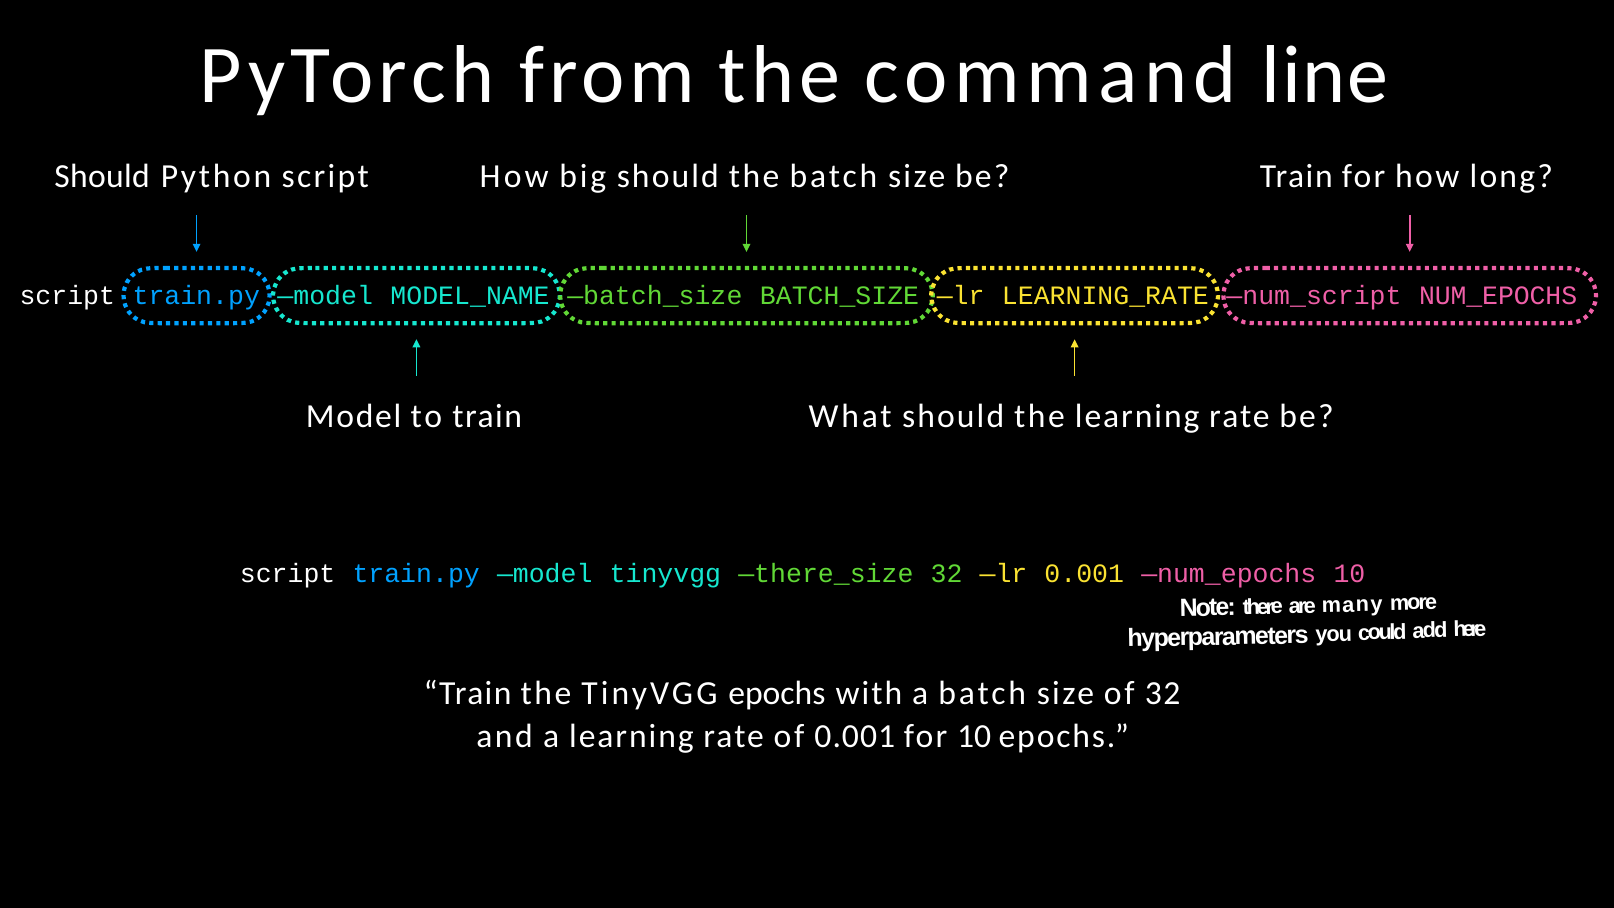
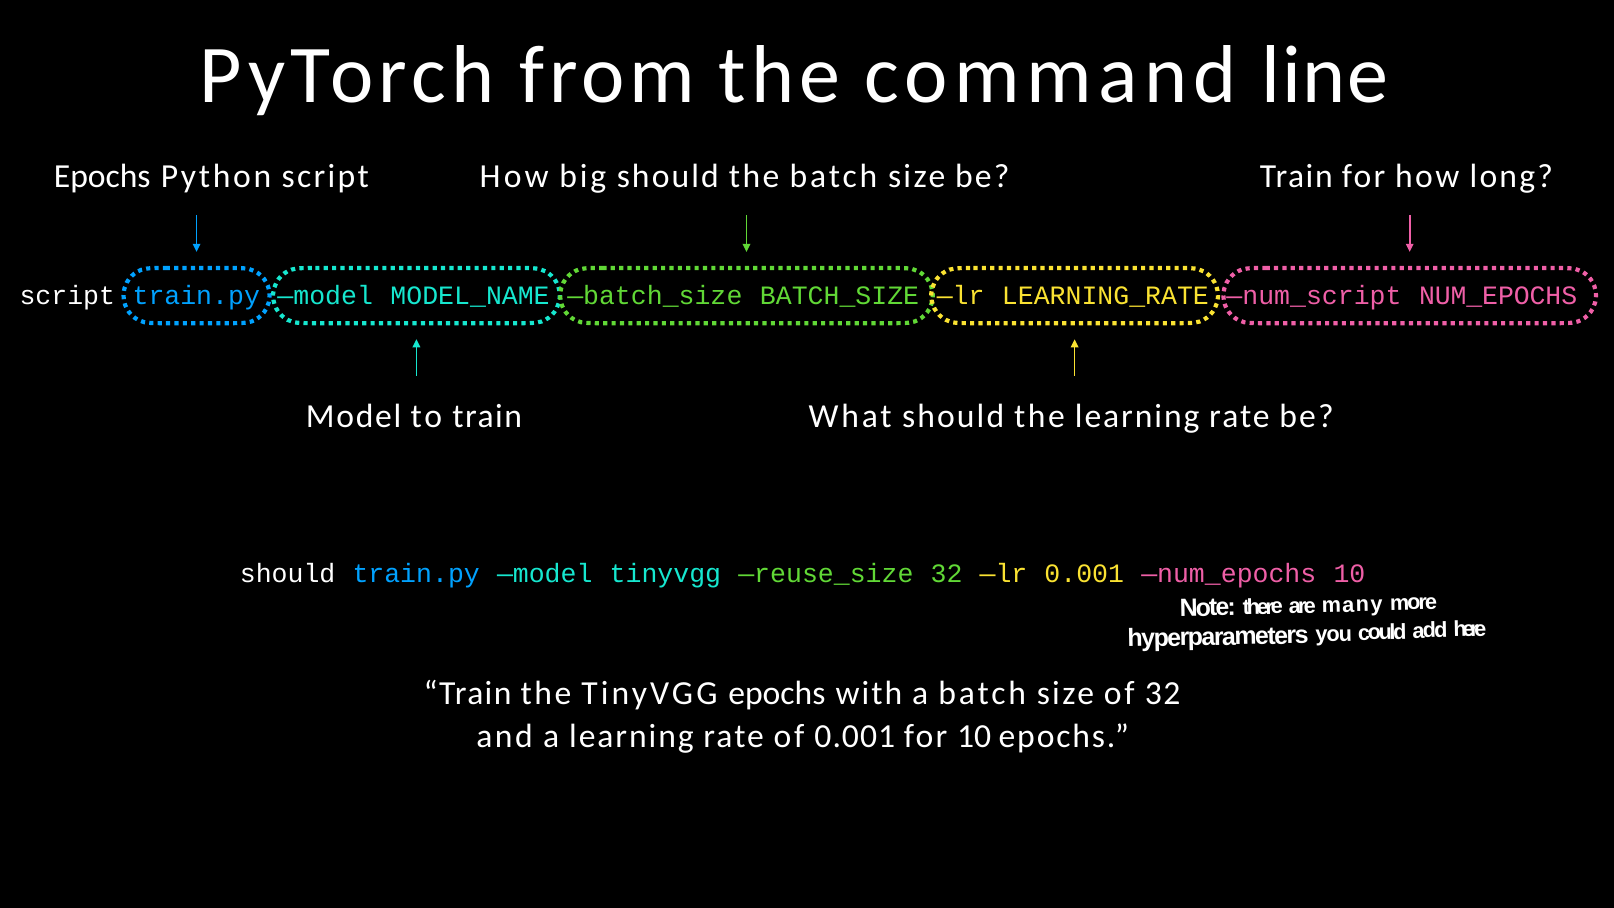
Should at (102, 176): Should -> Epochs
script at (288, 573): script -> should
—there_size: —there_size -> —reuse_size
